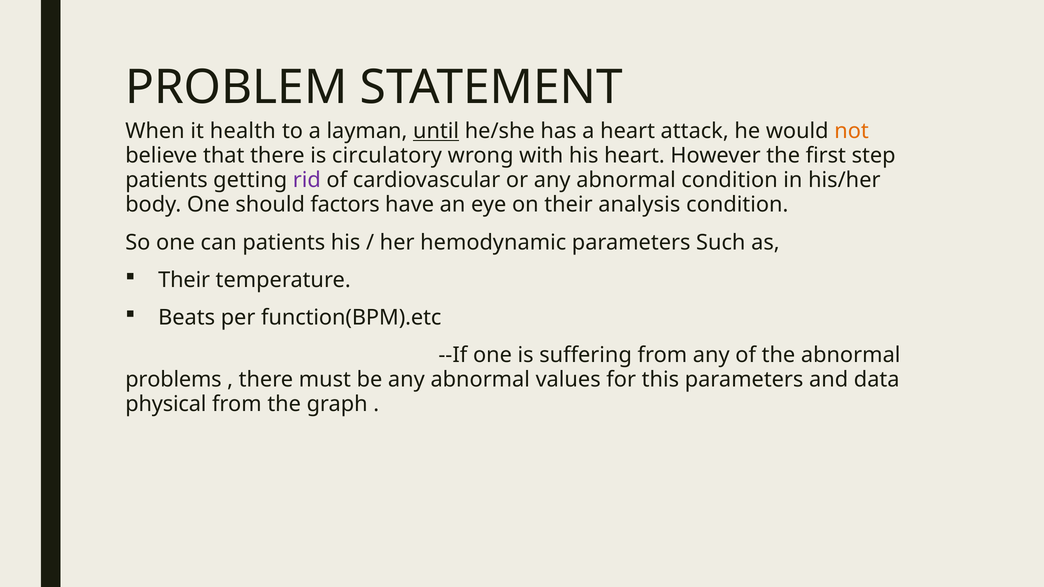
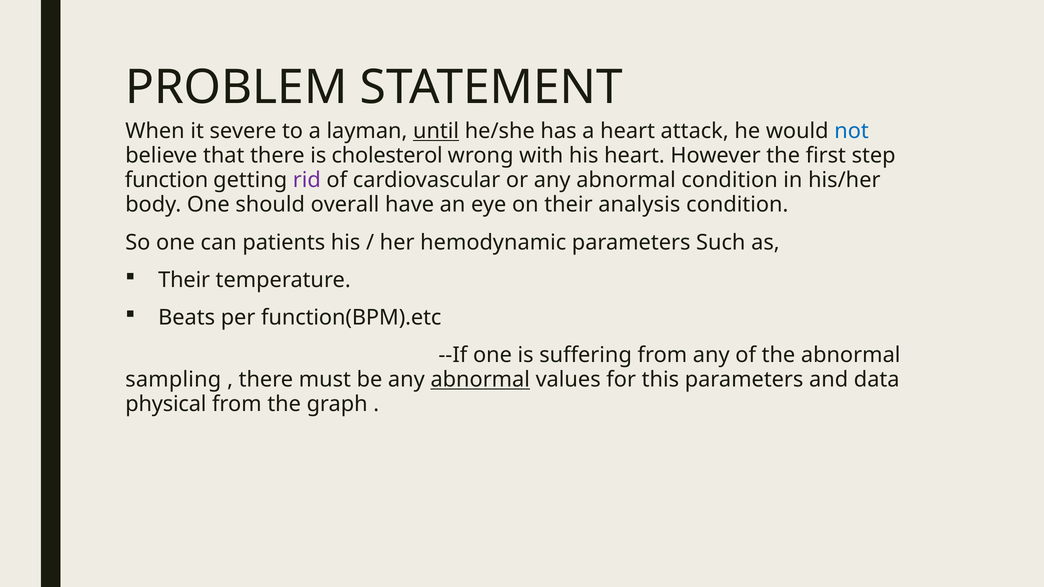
health: health -> severe
not colour: orange -> blue
circulatory: circulatory -> cholesterol
patients at (167, 180): patients -> function
factors: factors -> overall
problems: problems -> sampling
abnormal at (480, 380) underline: none -> present
